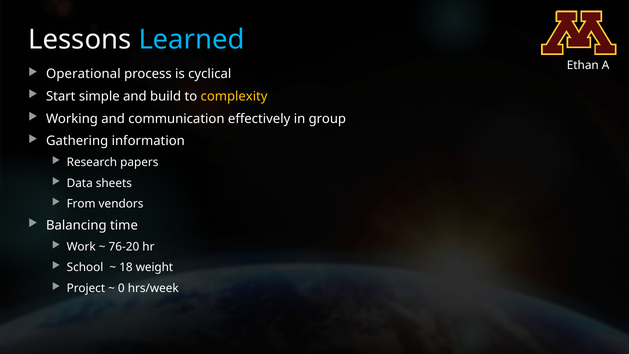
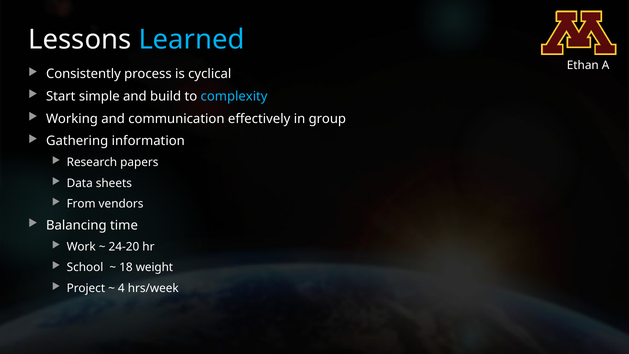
Operational: Operational -> Consistently
complexity colour: yellow -> light blue
76-20: 76-20 -> 24-20
0: 0 -> 4
